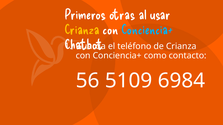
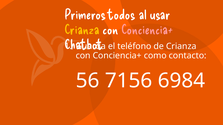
otras: otras -> todos
Conciencia+ at (147, 30) colour: light blue -> pink
5109: 5109 -> 7156
